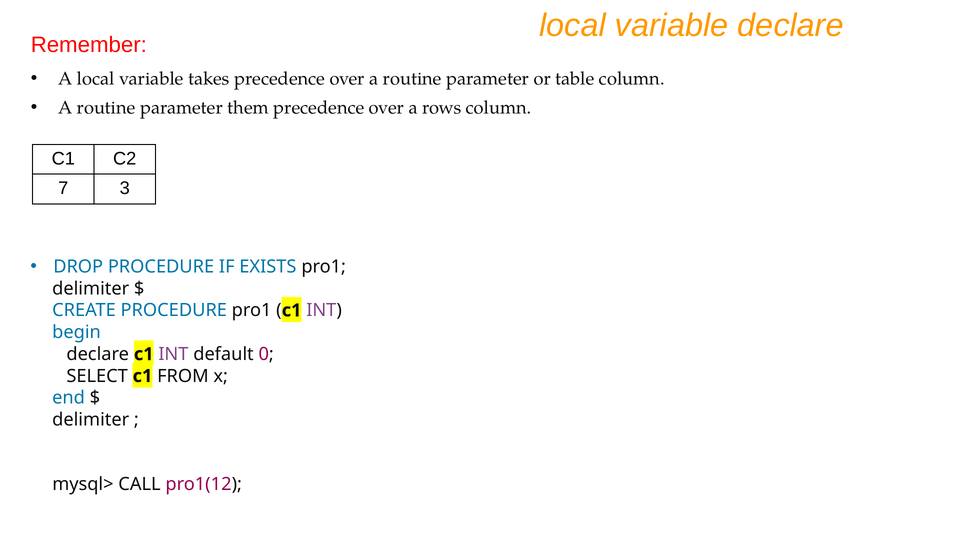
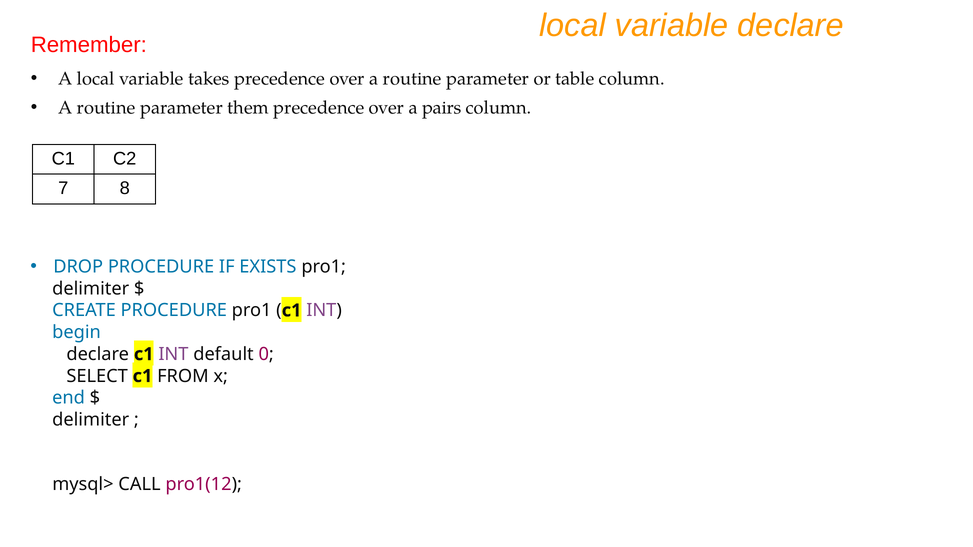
rows: rows -> pairs
3: 3 -> 8
